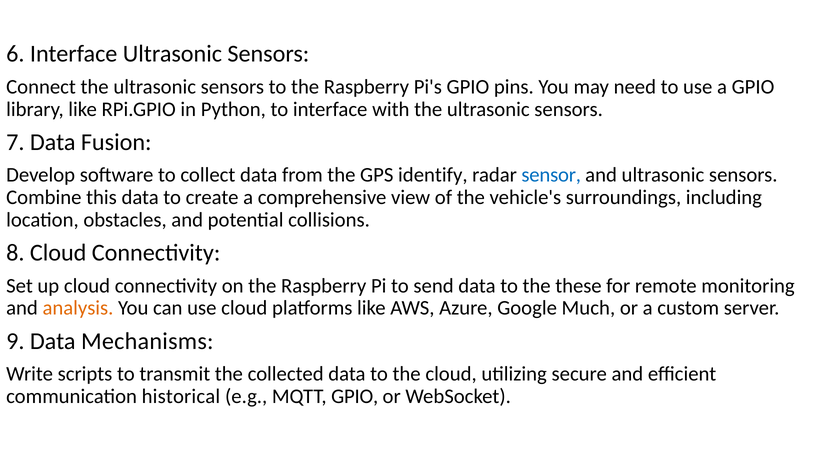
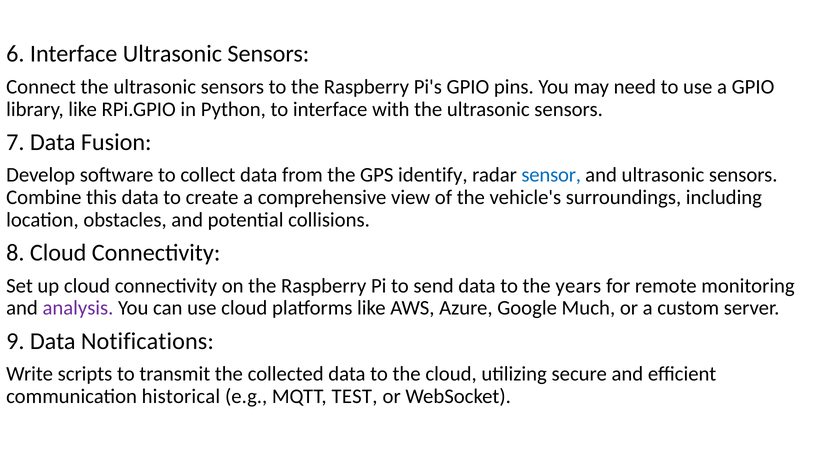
these: these -> years
analysis colour: orange -> purple
Mechanisms: Mechanisms -> Notifications
MQTT GPIO: GPIO -> TEST
